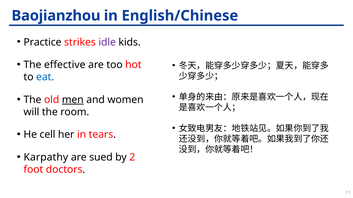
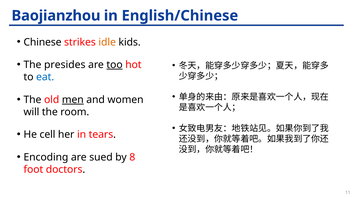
Practice: Practice -> Chinese
idle colour: purple -> orange
effective: effective -> presides
too underline: none -> present
Karpathy: Karpathy -> Encoding
2: 2 -> 8
